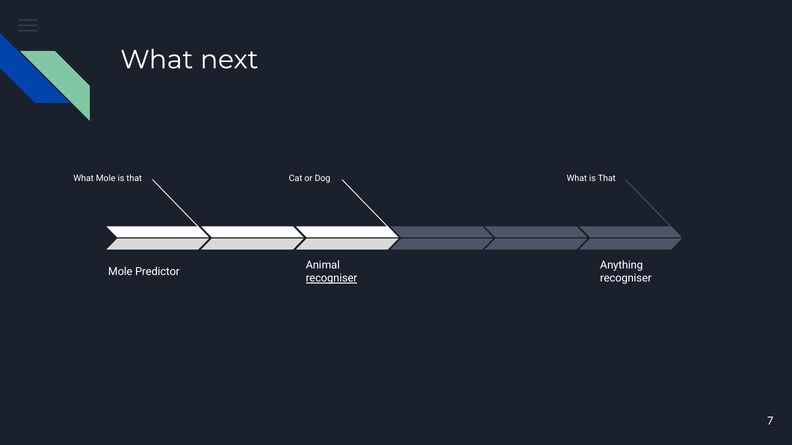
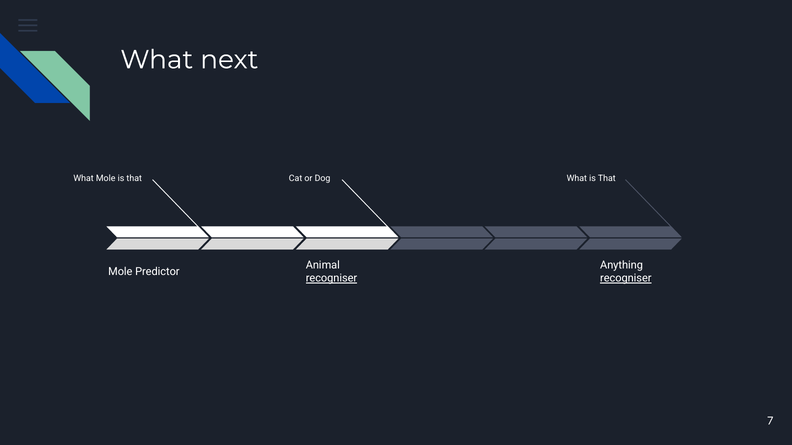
recogniser at (626, 279) underline: none -> present
